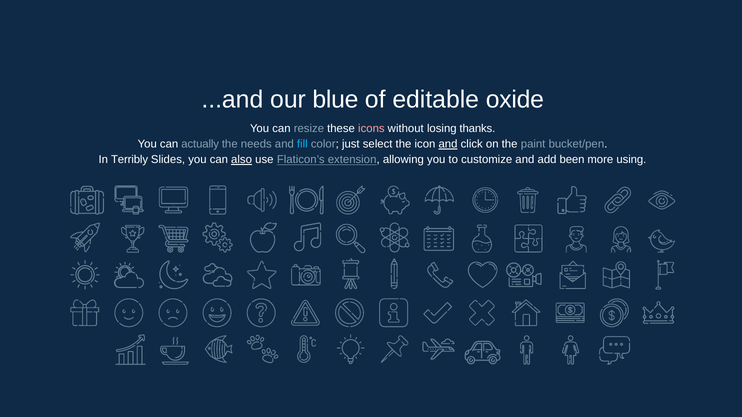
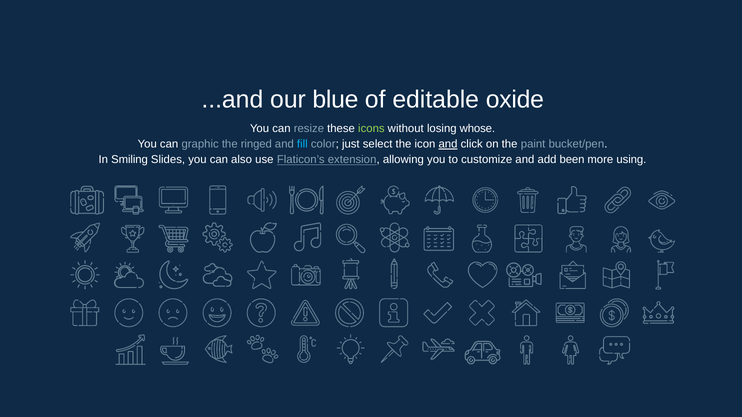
icons colour: pink -> light green
thanks: thanks -> whose
actually: actually -> graphic
needs: needs -> ringed
Terribly: Terribly -> Smiling
also underline: present -> none
